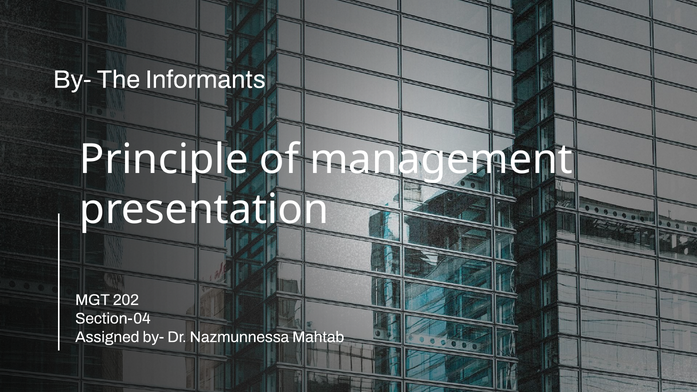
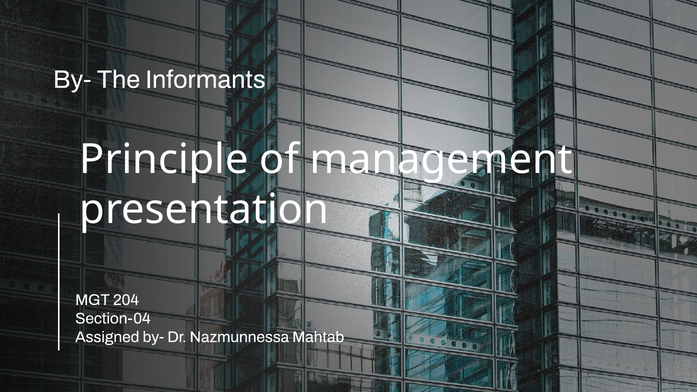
202: 202 -> 204
